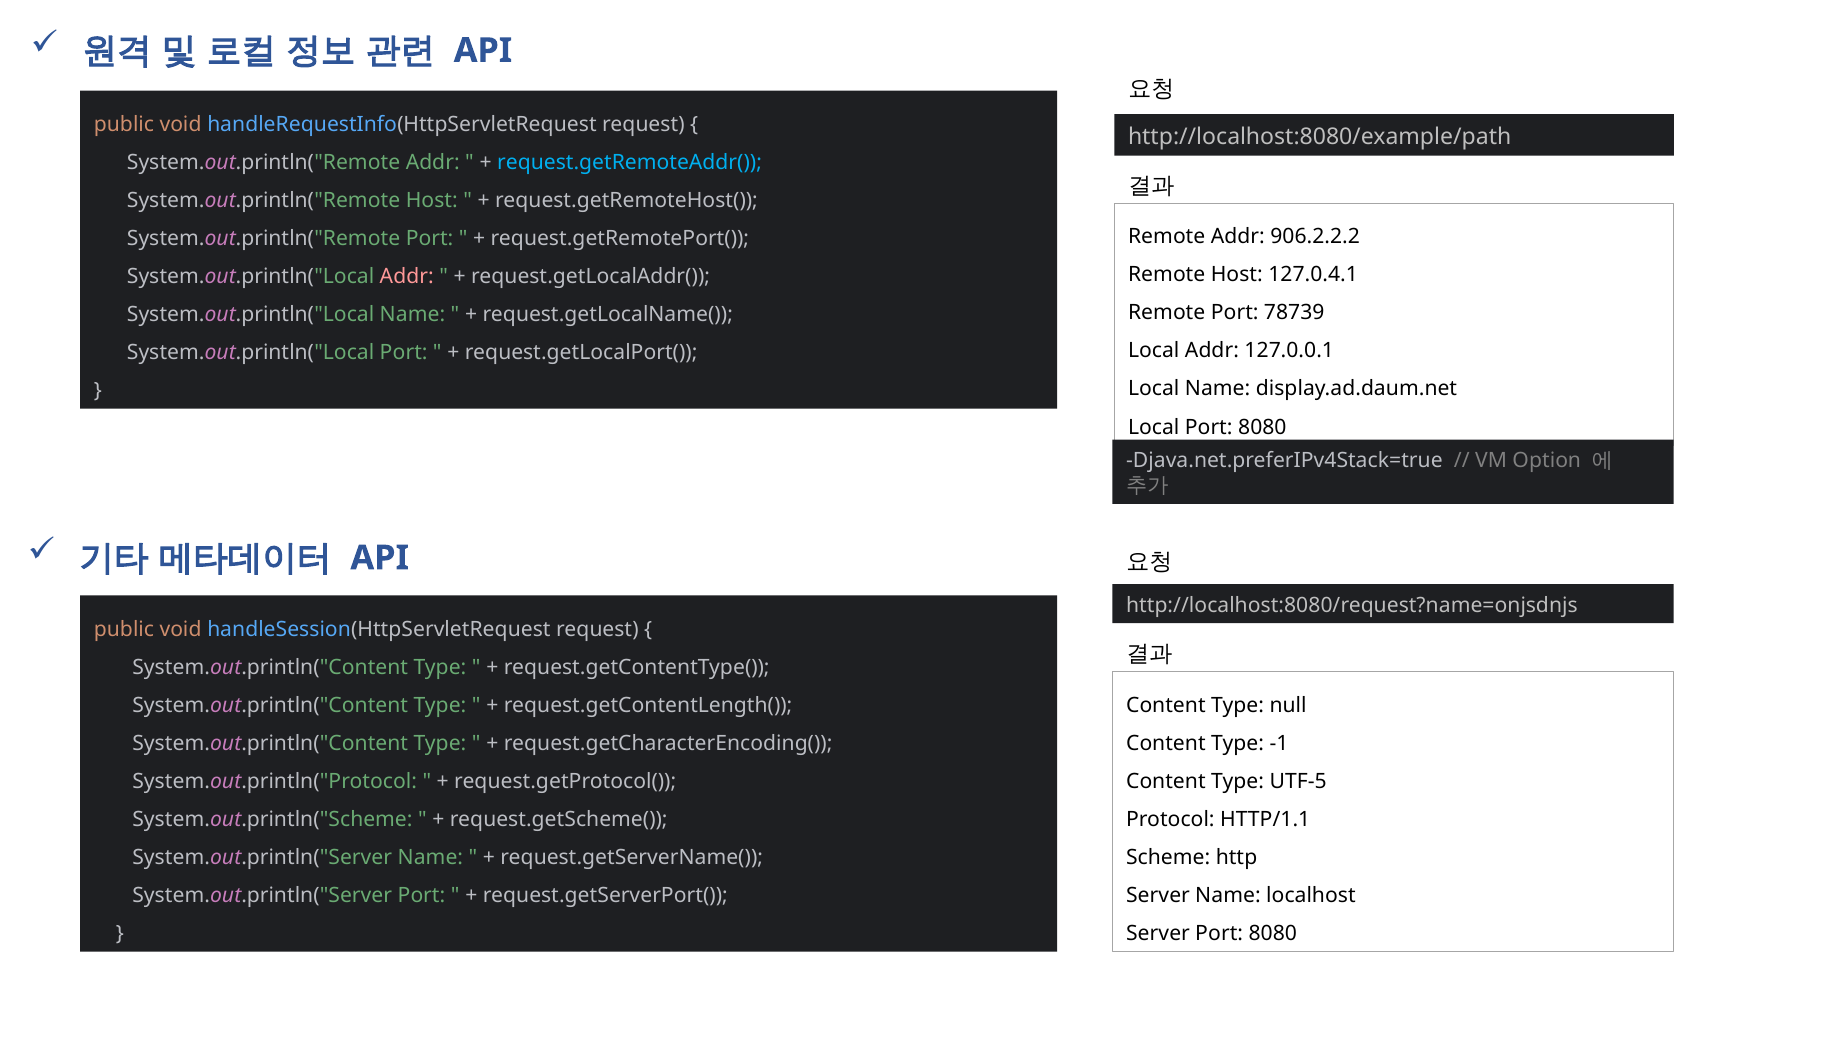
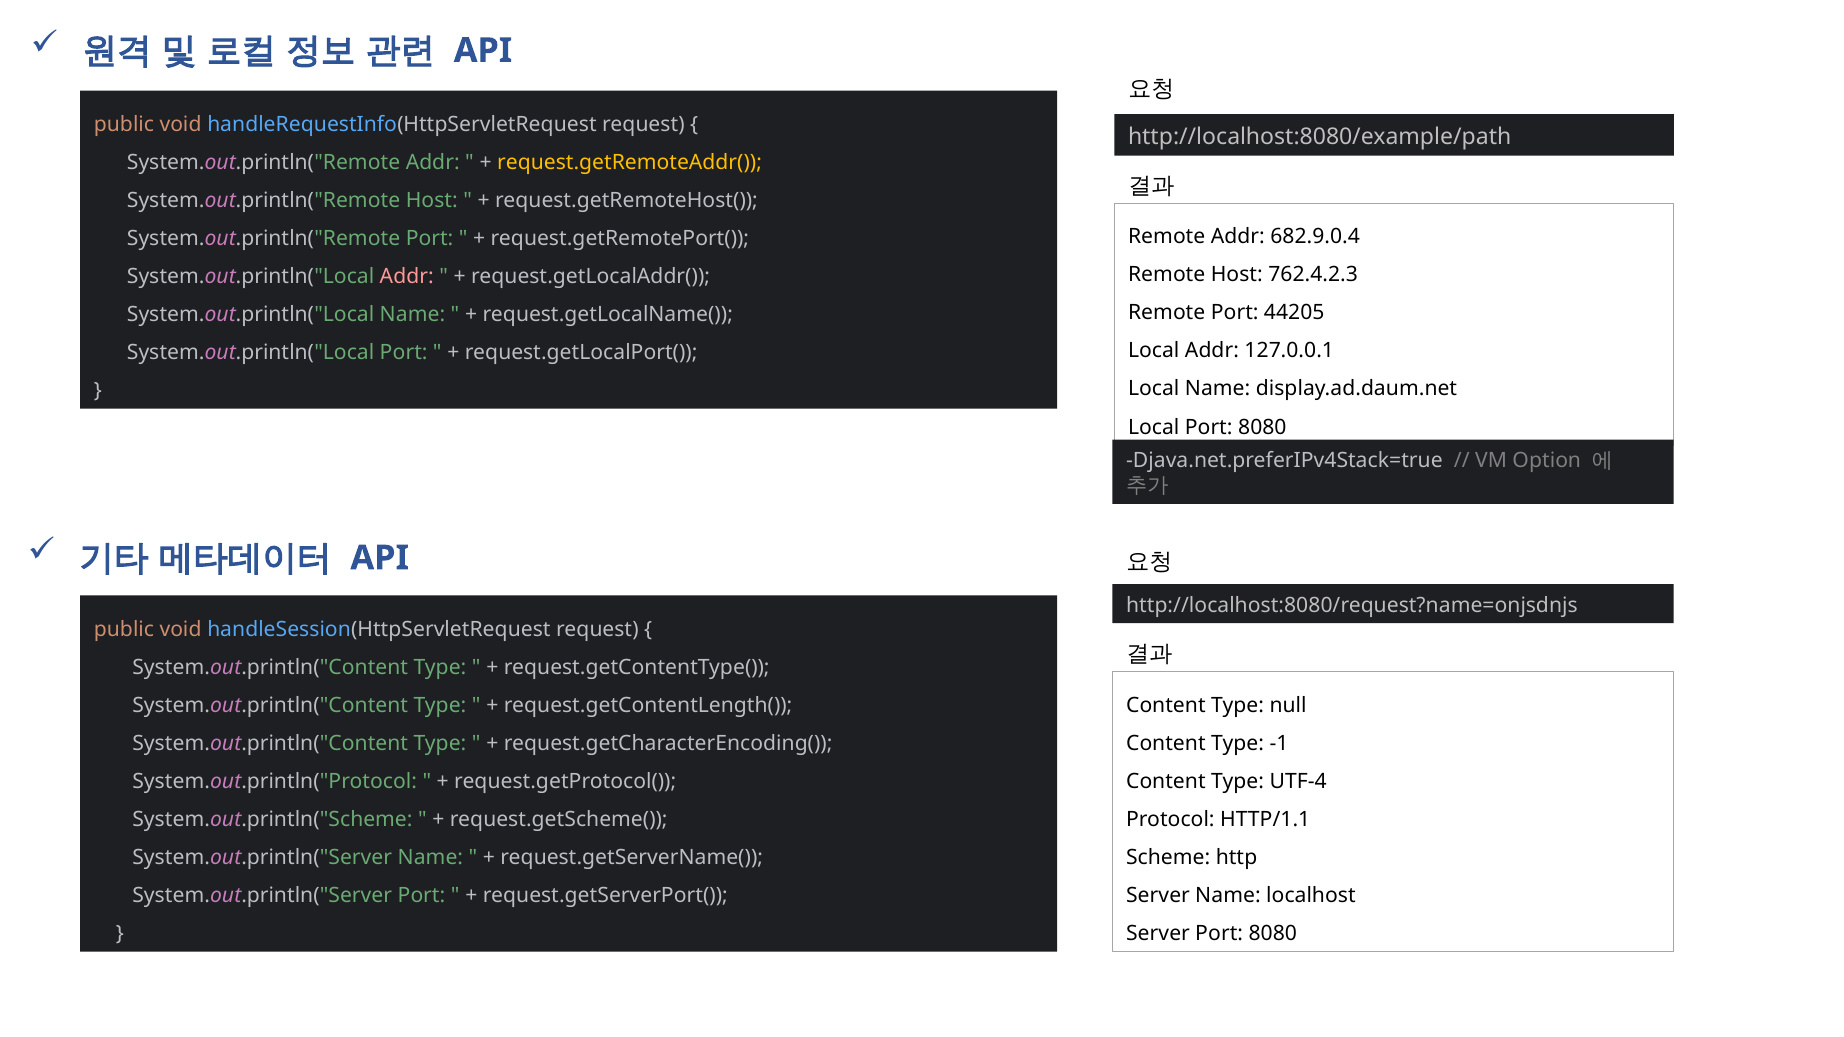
request.getRemoteAddr( colour: light blue -> yellow
906.2.2.2: 906.2.2.2 -> 682.9.0.4
127.0.4.1: 127.0.4.1 -> 762.4.2.3
78739: 78739 -> 44205
UTF-5: UTF-5 -> UTF-4
